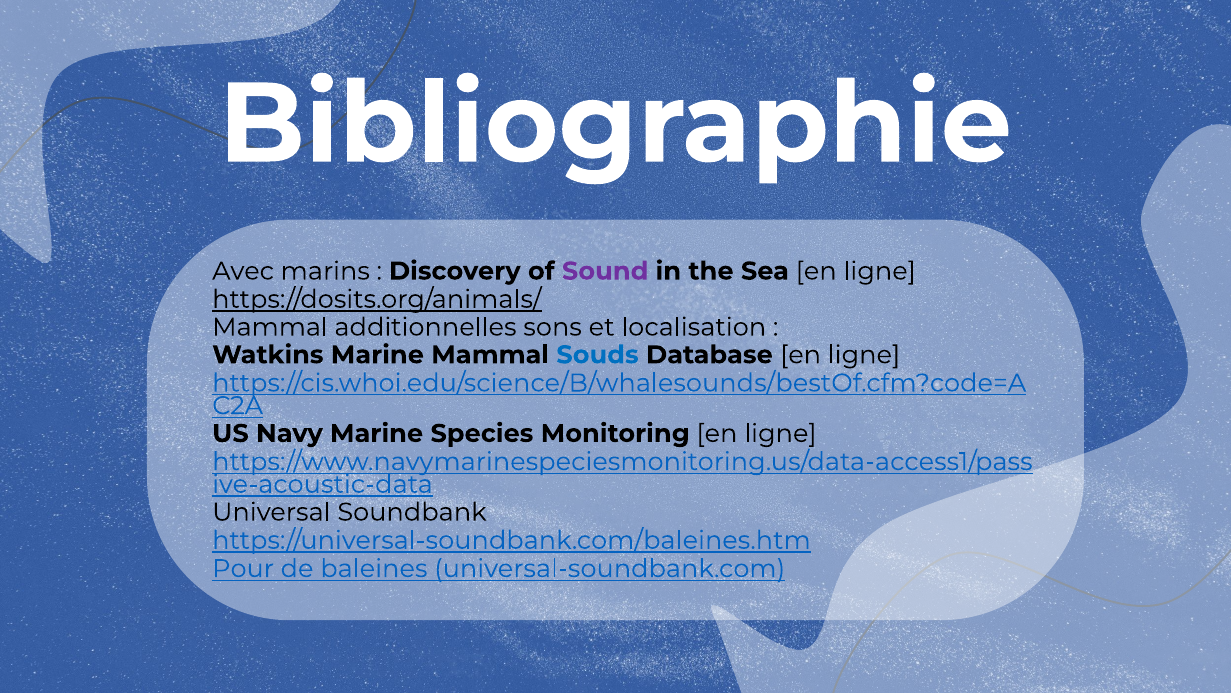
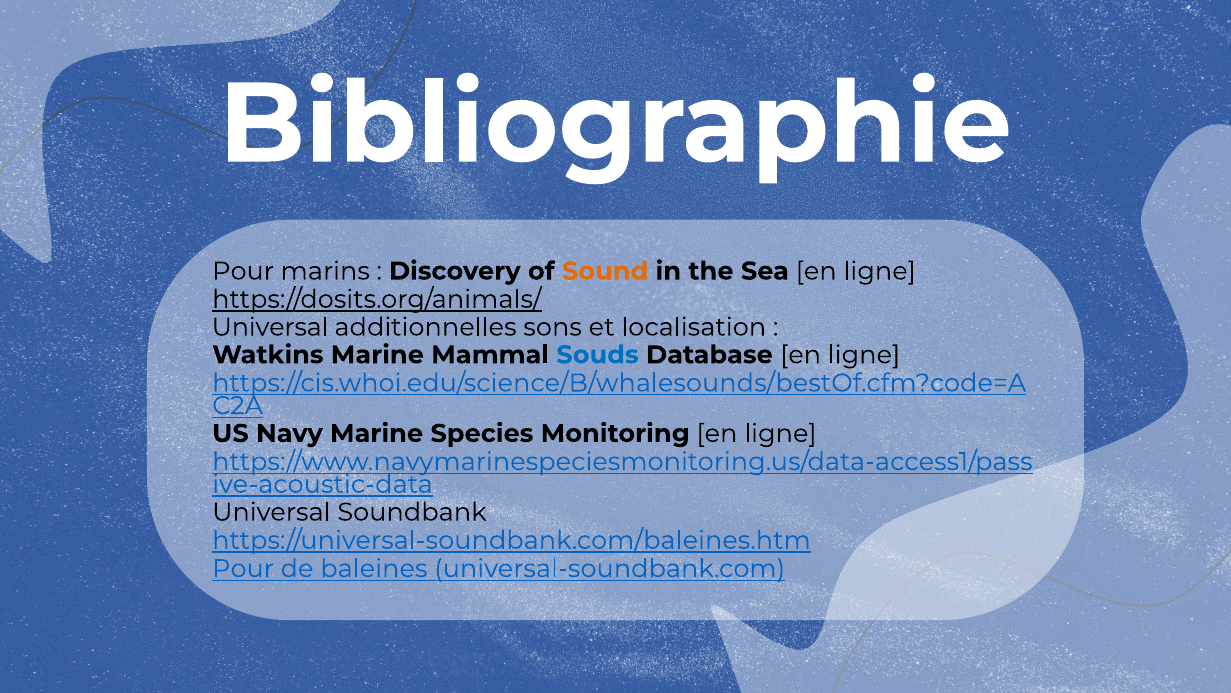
Avec at (243, 271): Avec -> Pour
Sound colour: purple -> orange
Mammal at (270, 327): Mammal -> Universal
